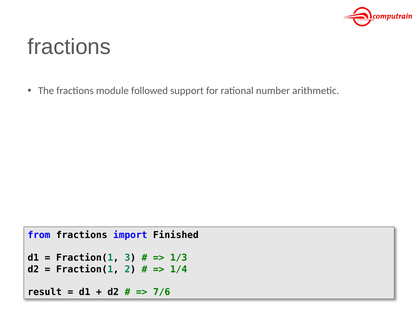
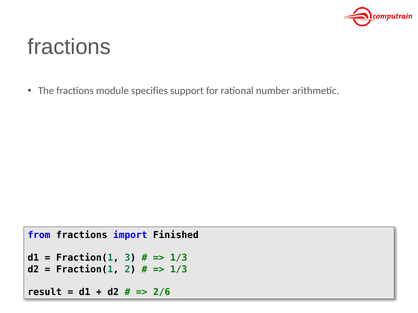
followed: followed -> specifies
1/4 at (179, 270): 1/4 -> 1/3
7/6: 7/6 -> 2/6
